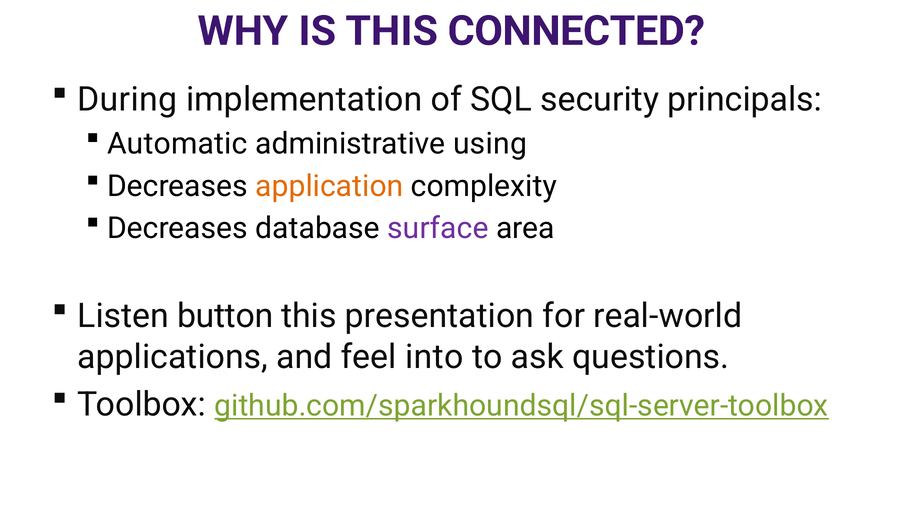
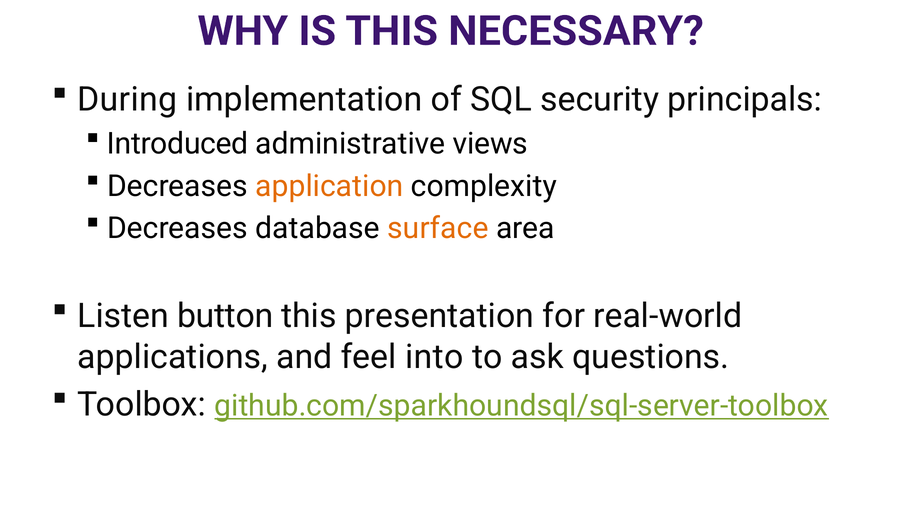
CONNECTED: CONNECTED -> NECESSARY
Automatic: Automatic -> Introduced
using: using -> views
surface colour: purple -> orange
